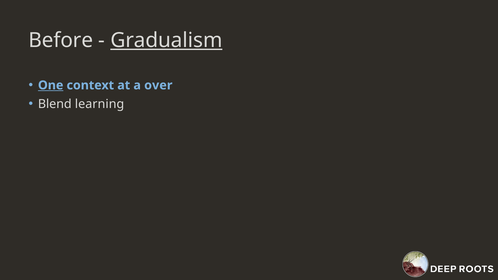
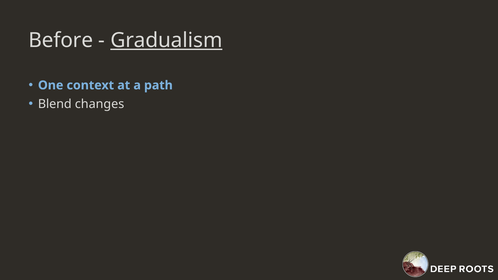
One underline: present -> none
over: over -> path
learning: learning -> changes
